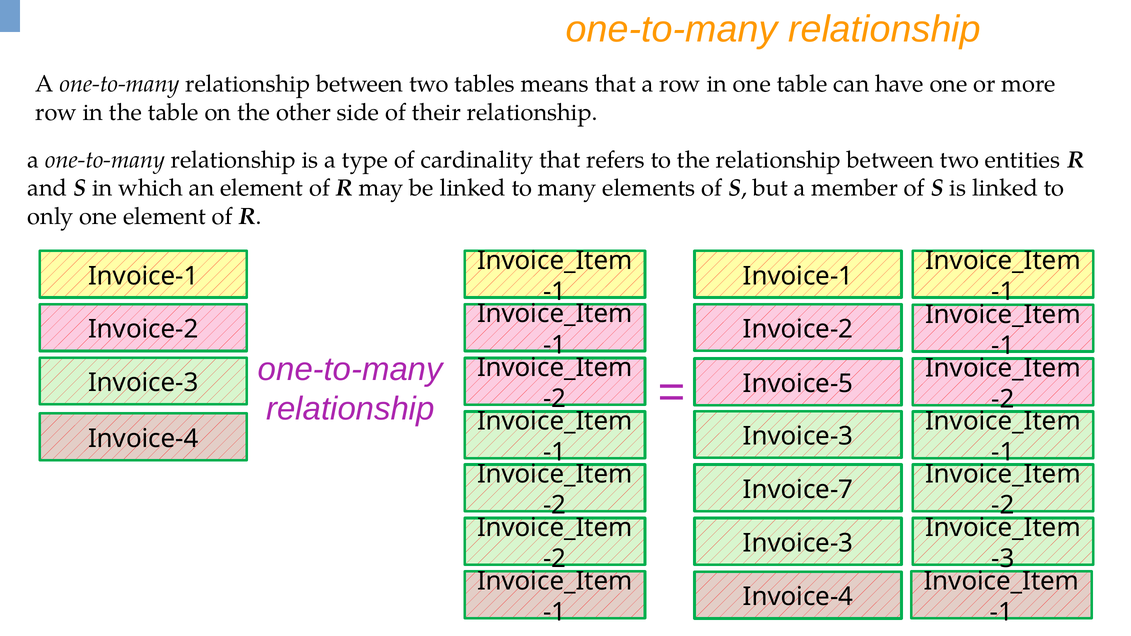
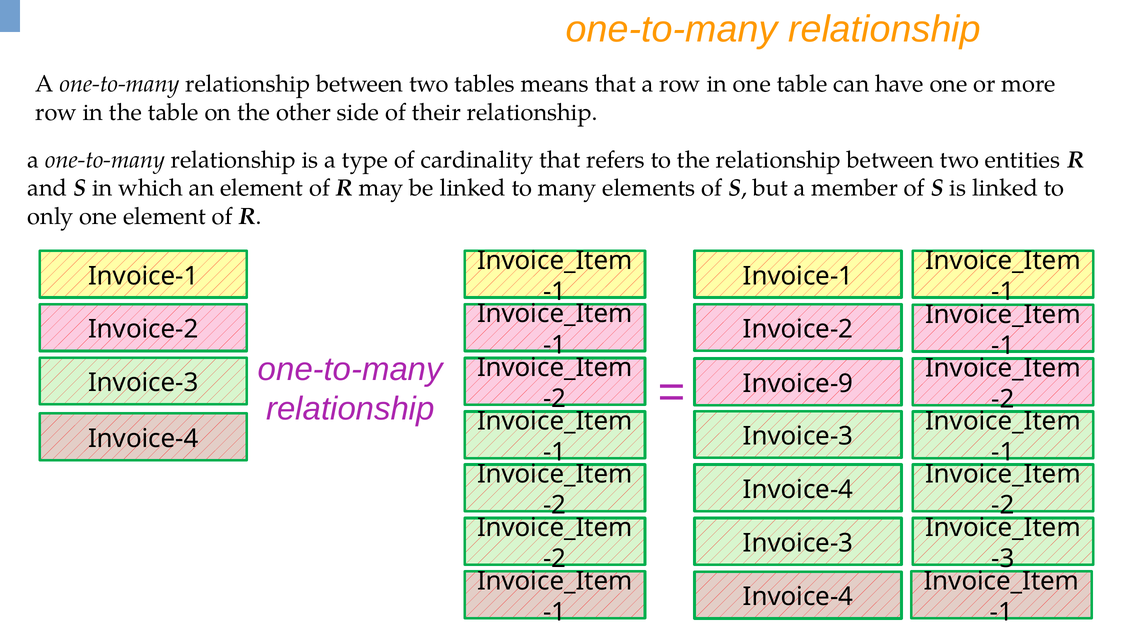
Invoice-5: Invoice-5 -> Invoice-9
Invoice-7 at (798, 490): Invoice-7 -> Invoice-4
